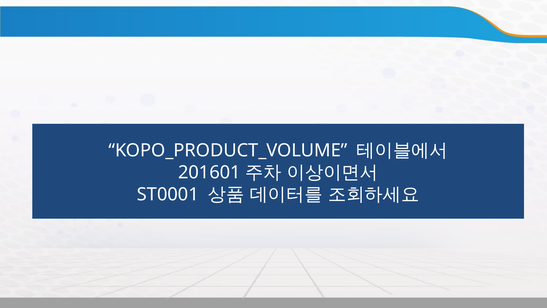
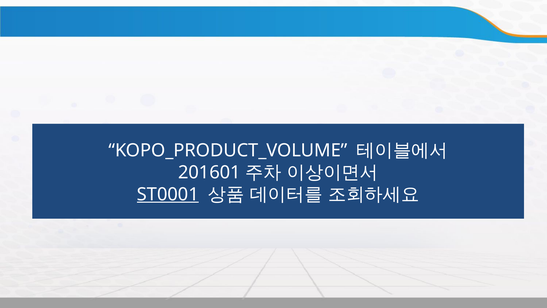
ST0001 underline: none -> present
